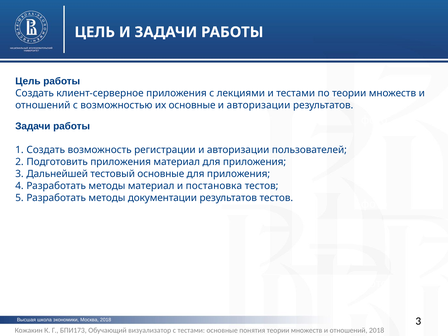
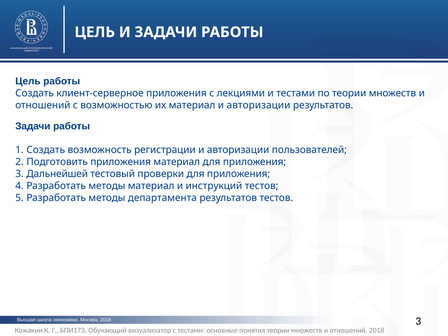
их основные: основные -> материал
тестовый основные: основные -> проверки
постановка: постановка -> инструкций
документации: документации -> департамента
